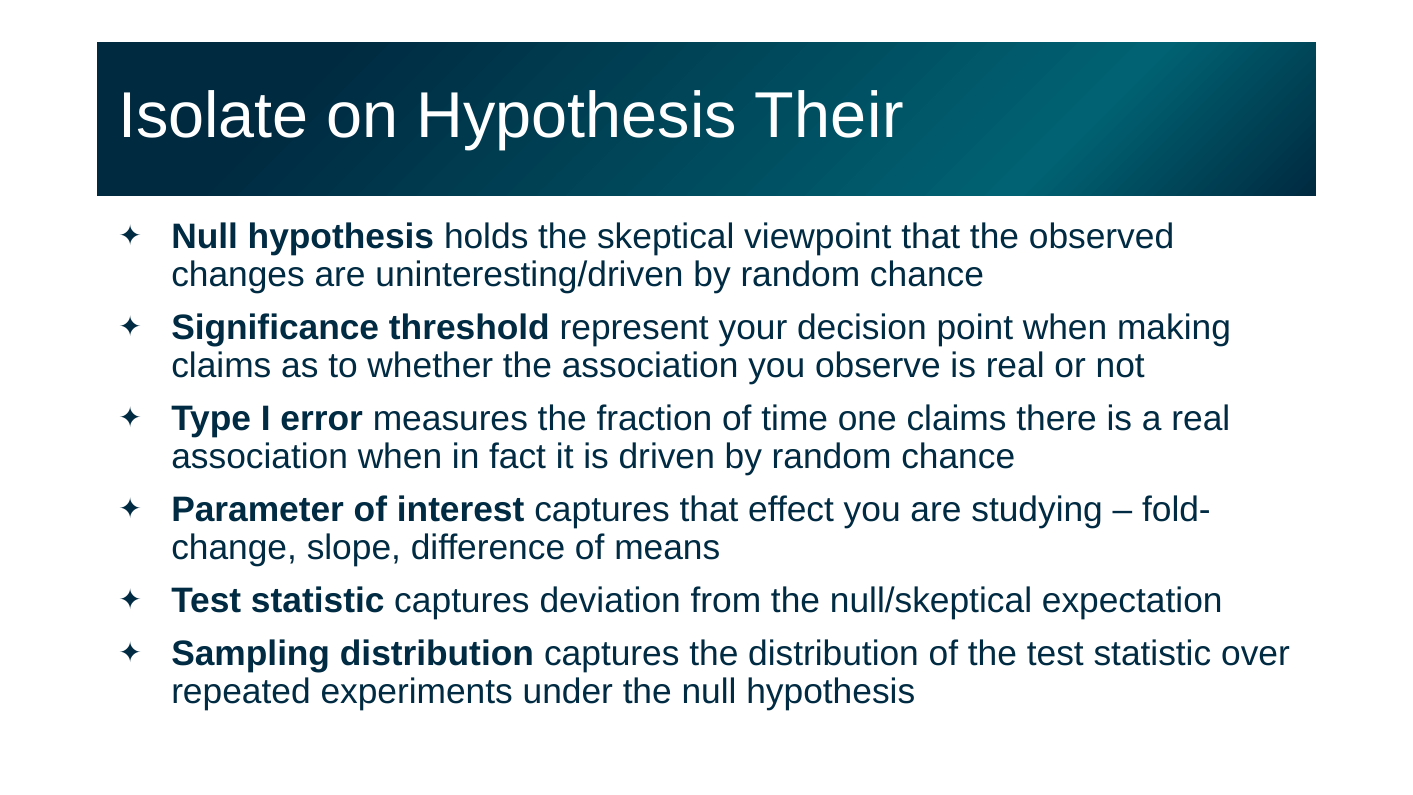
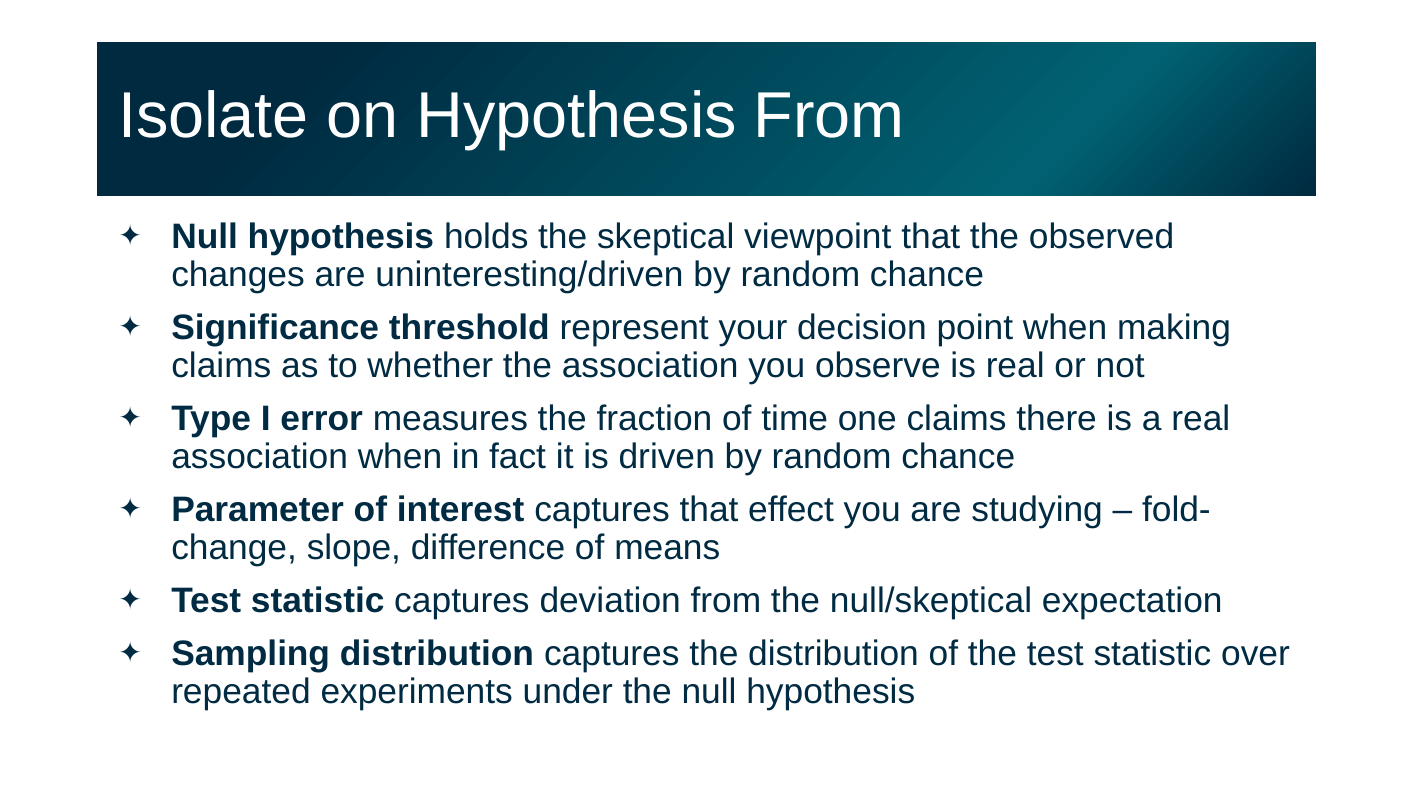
Hypothesis Their: Their -> From
